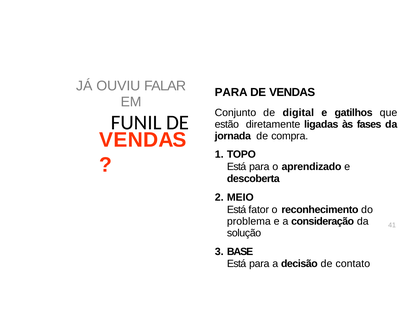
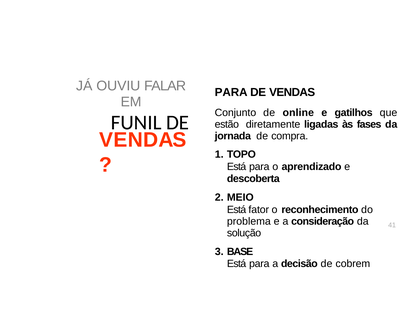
digital: digital -> online
contato: contato -> cobrem
